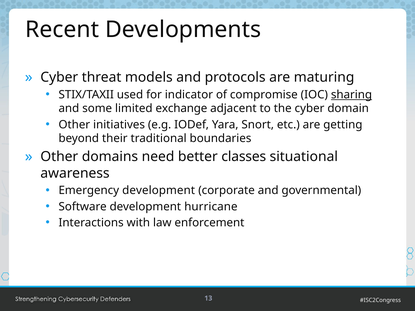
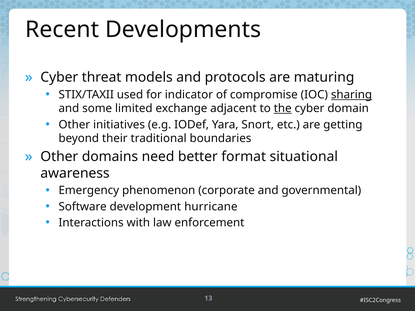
the underline: none -> present
classes: classes -> format
Emergency development: development -> phenomenon
